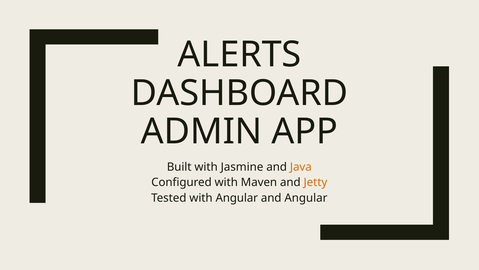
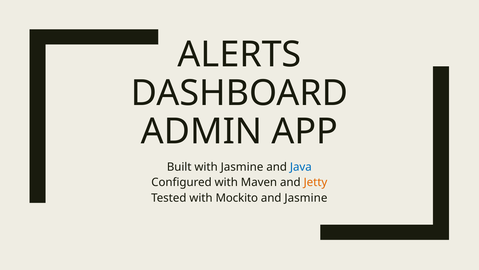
Java colour: orange -> blue
with Angular: Angular -> Mockito
and Angular: Angular -> Jasmine
